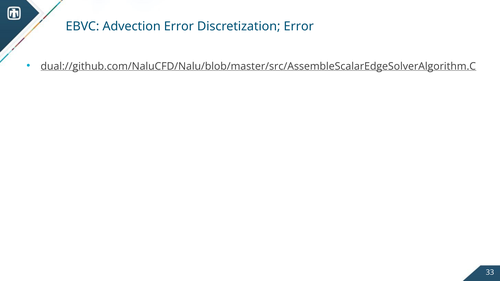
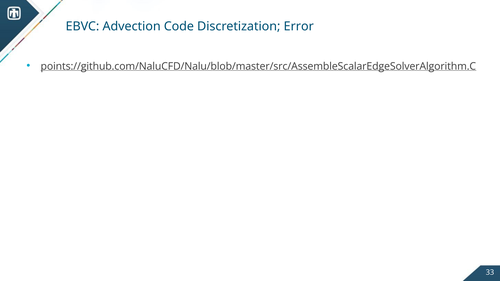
Advection Error: Error -> Code
dual://github.com/NaluCFD/Nalu/blob/master/src/AssembleScalarEdgeSolverAlgorithm.C: dual://github.com/NaluCFD/Nalu/blob/master/src/AssembleScalarEdgeSolverAlgorithm.C -> points://github.com/NaluCFD/Nalu/blob/master/src/AssembleScalarEdgeSolverAlgorithm.C
